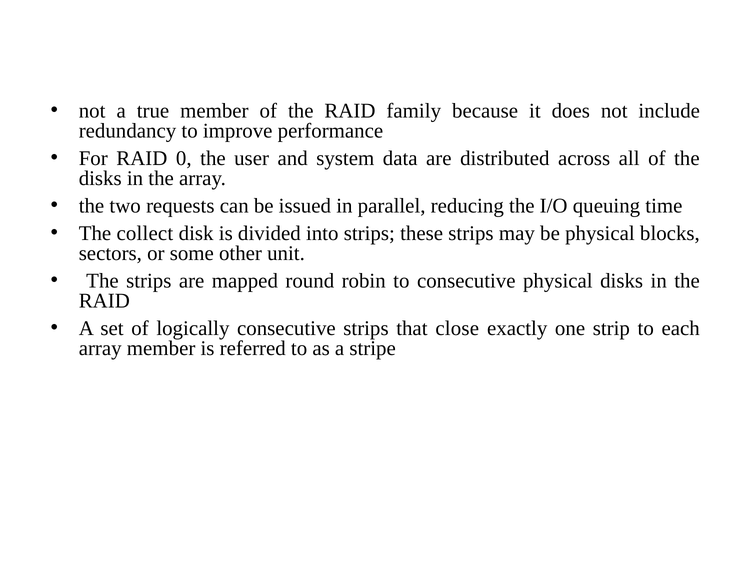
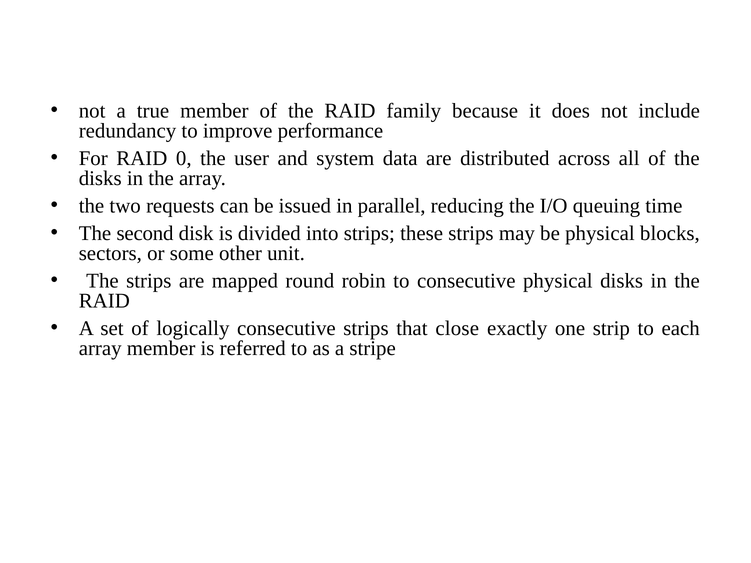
collect: collect -> second
